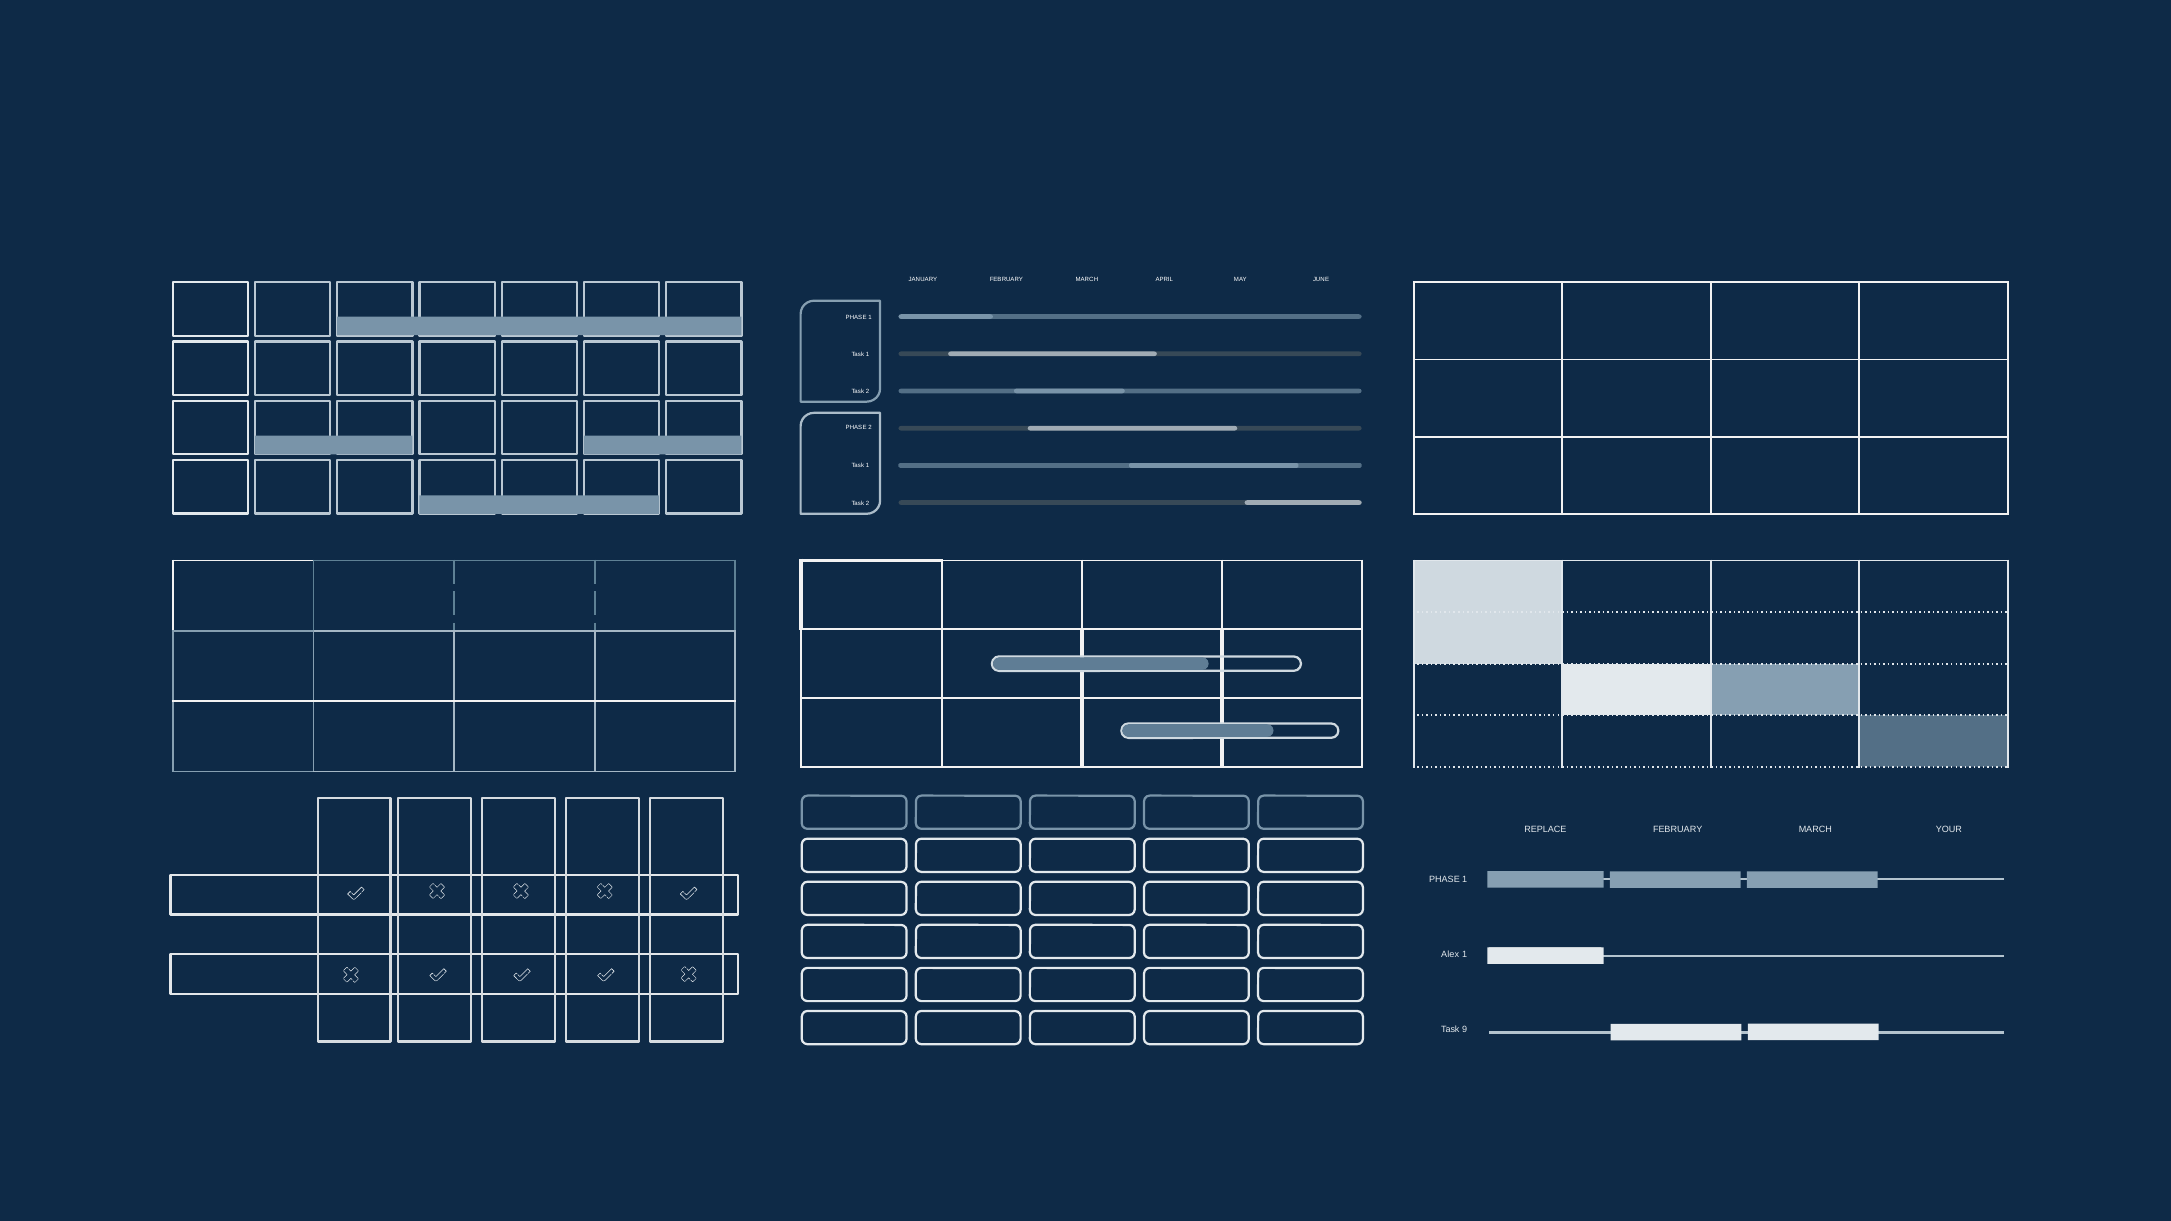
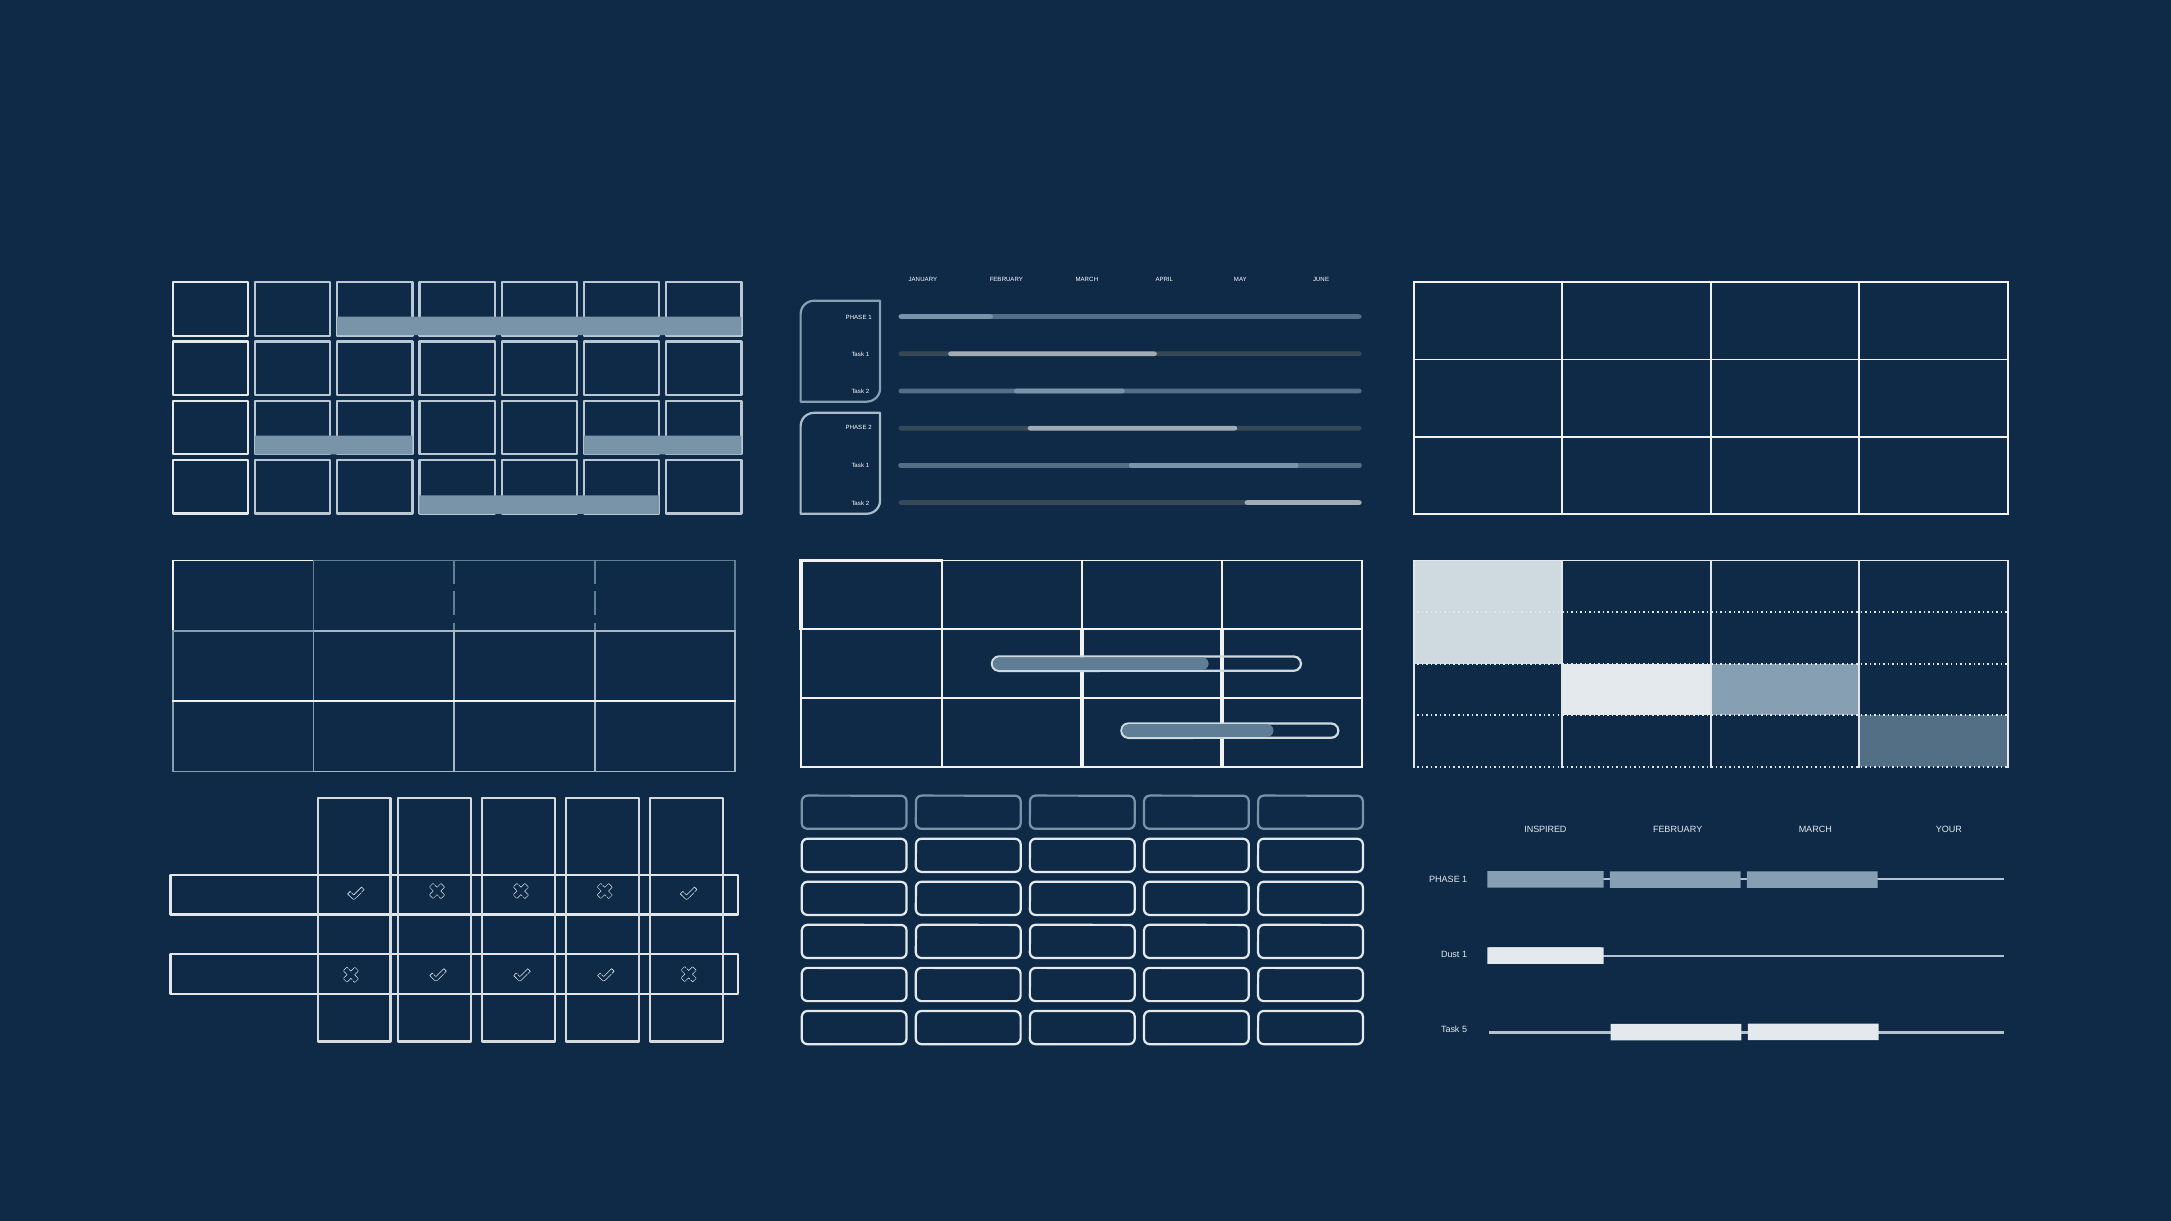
REPLACE: REPLACE -> INSPIRED
Alex: Alex -> Dust
9: 9 -> 5
